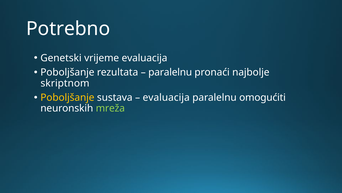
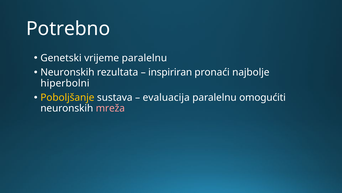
vrijeme evaluacija: evaluacija -> paralelnu
Poboljšanje at (67, 72): Poboljšanje -> Neuronskih
paralelnu at (170, 72): paralelnu -> inspiriran
skriptnom: skriptnom -> hiperbolni
mreža colour: light green -> pink
